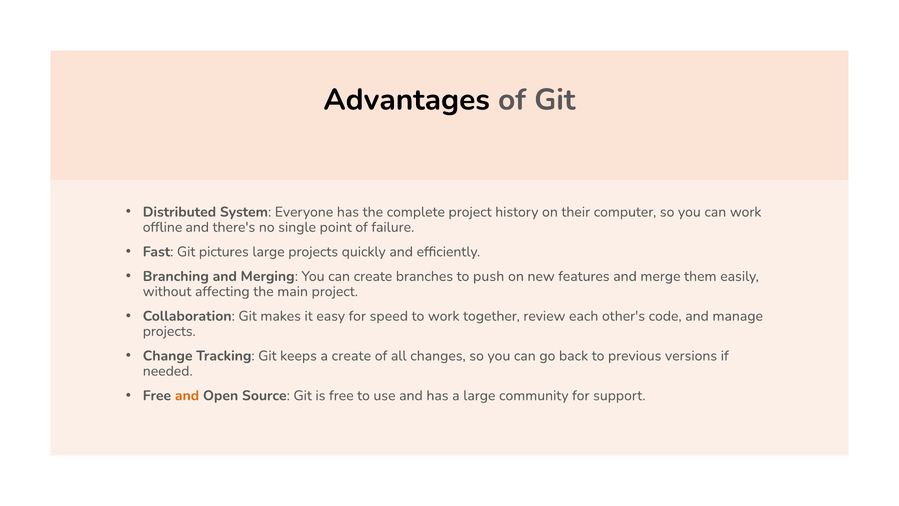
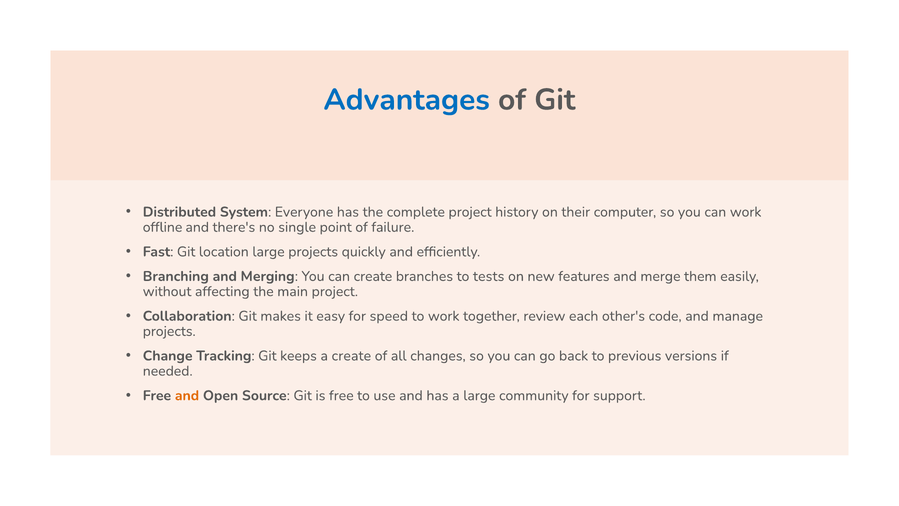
Advantages colour: black -> blue
pictures: pictures -> location
push: push -> tests
